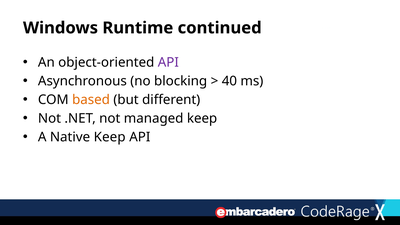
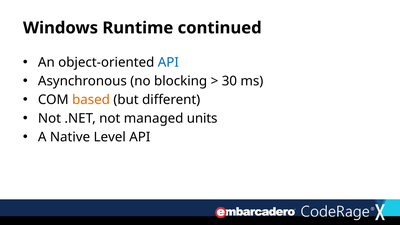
API at (168, 62) colour: purple -> blue
40: 40 -> 30
managed keep: keep -> units
Native Keep: Keep -> Level
